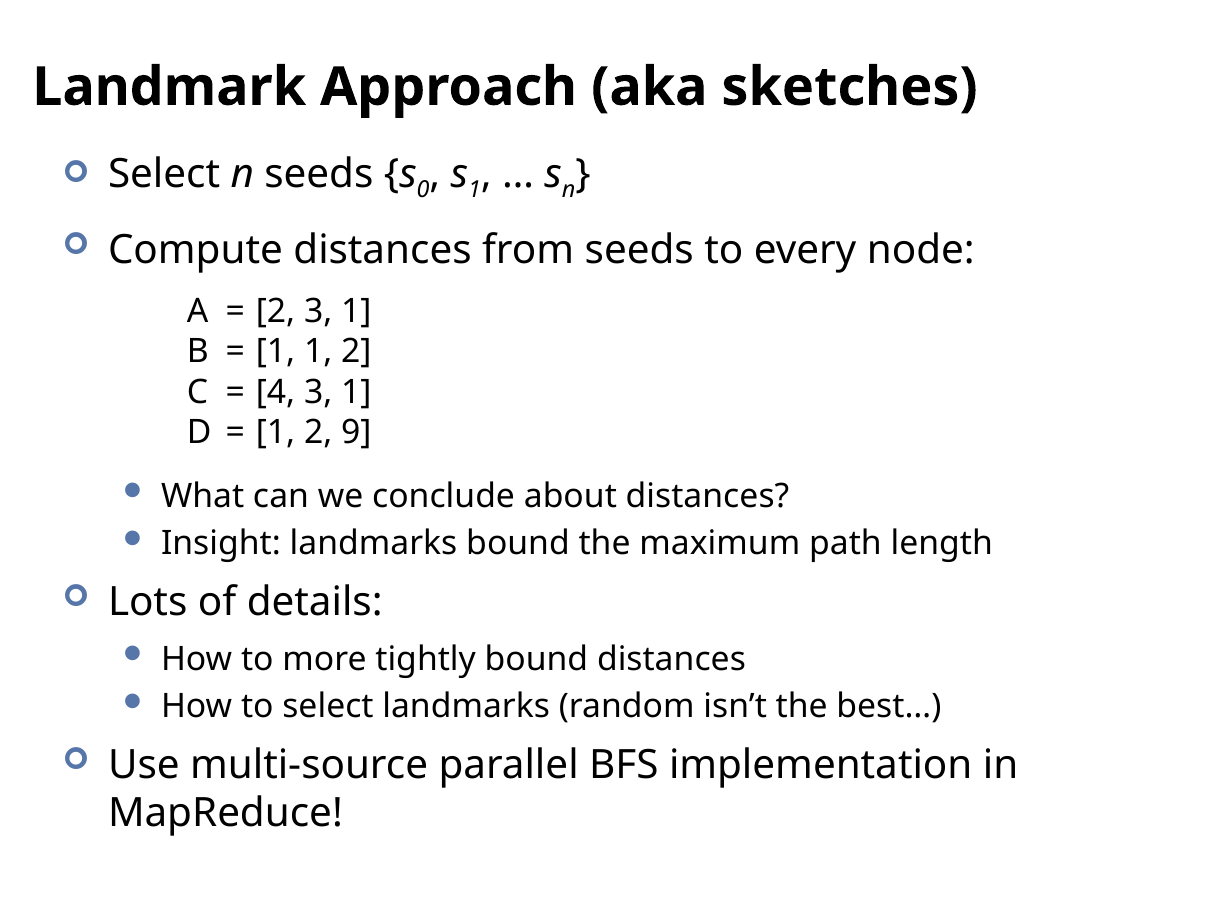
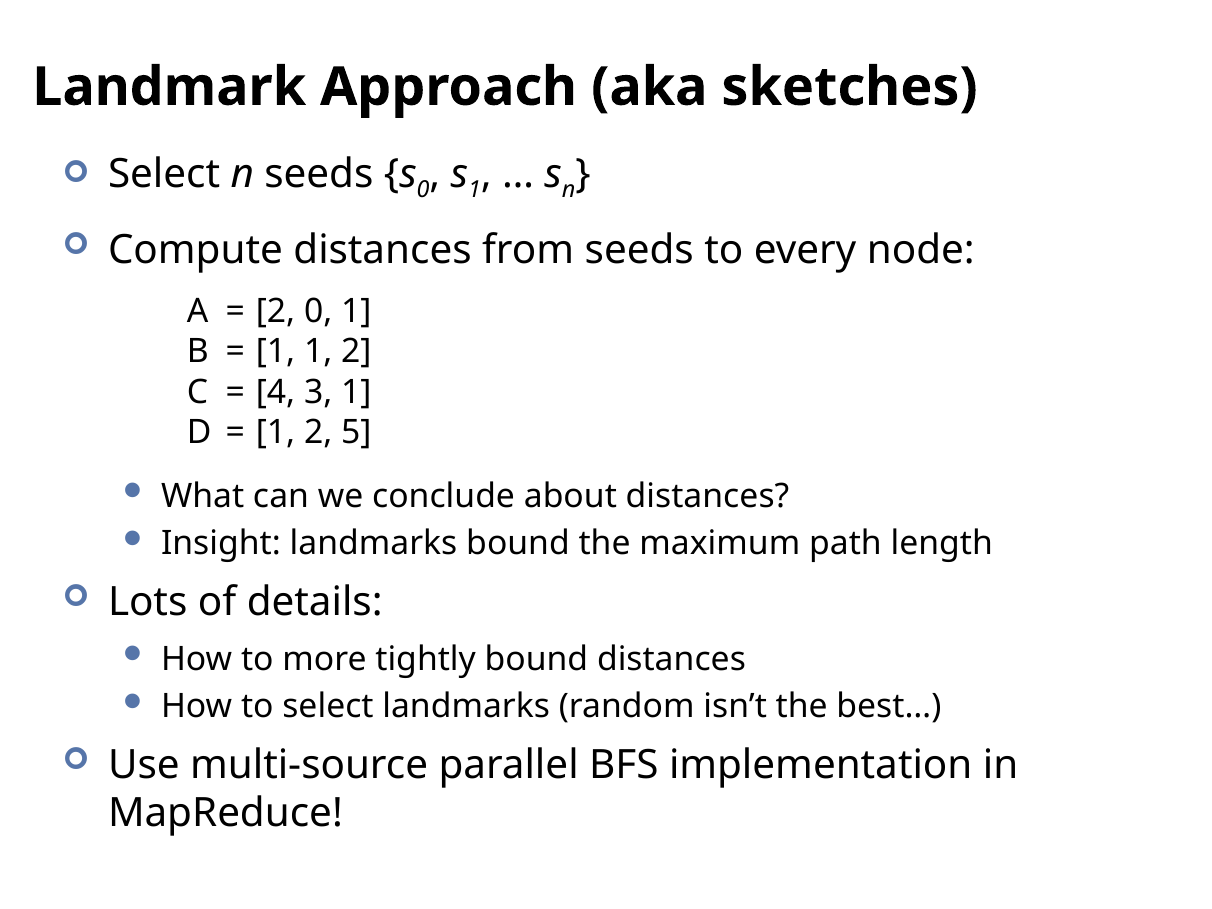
2 3: 3 -> 0
9: 9 -> 5
